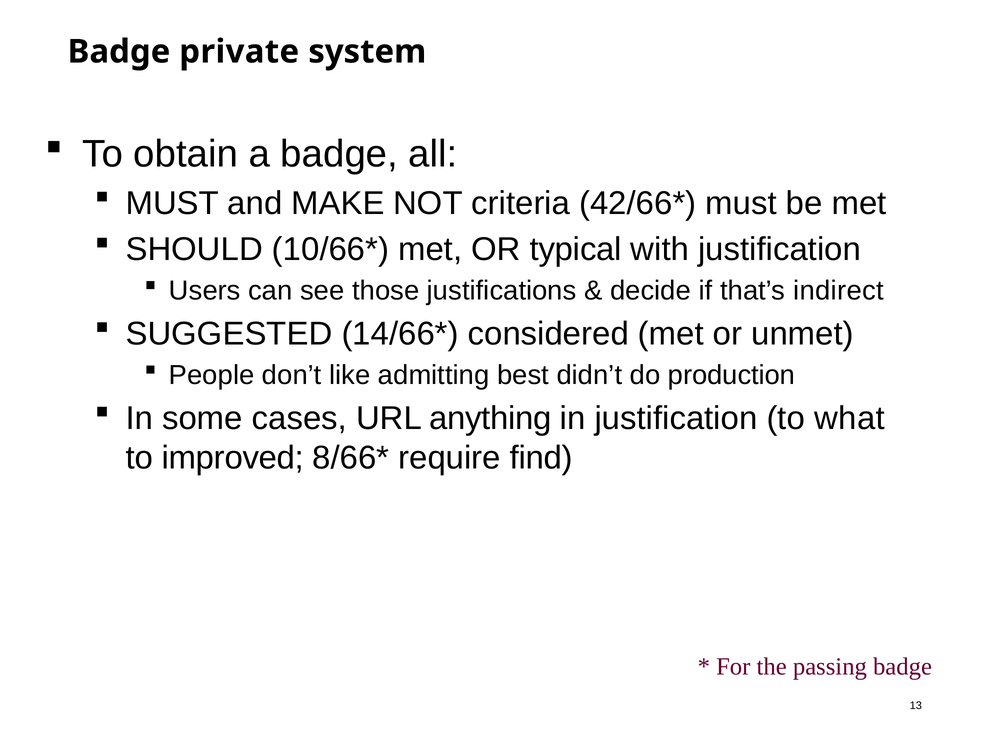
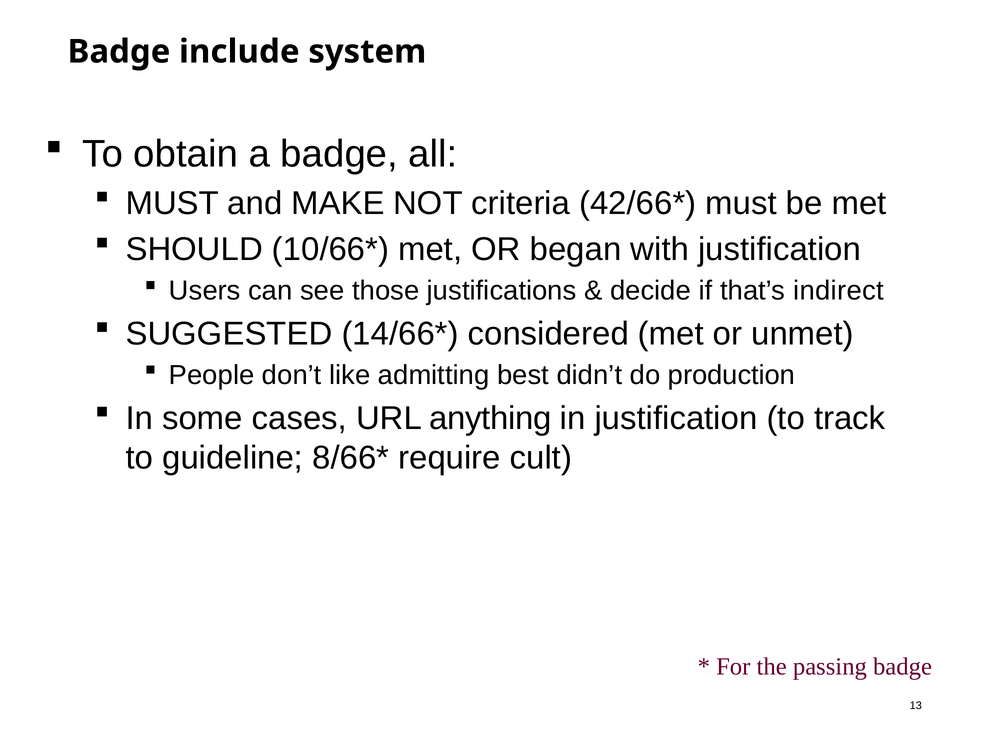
private: private -> include
typical: typical -> began
what: what -> track
improved: improved -> guideline
find: find -> cult
